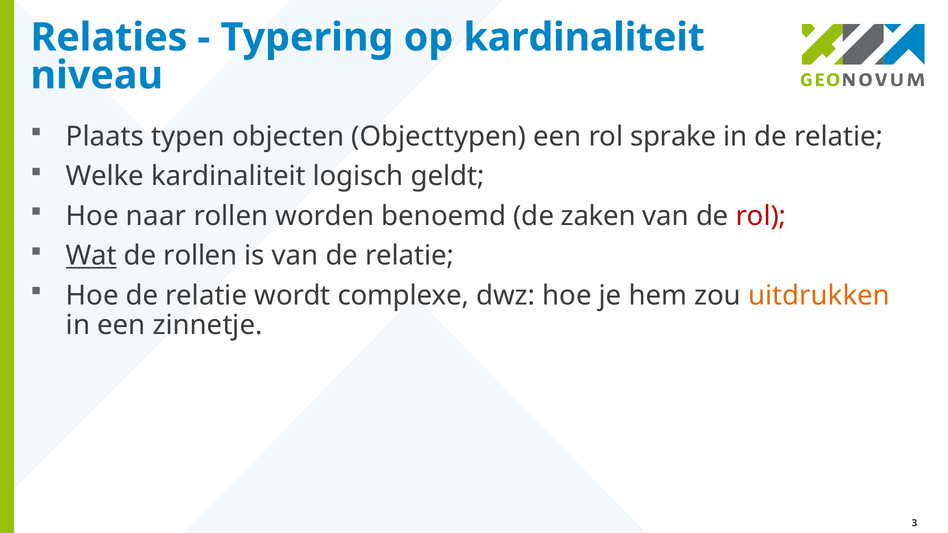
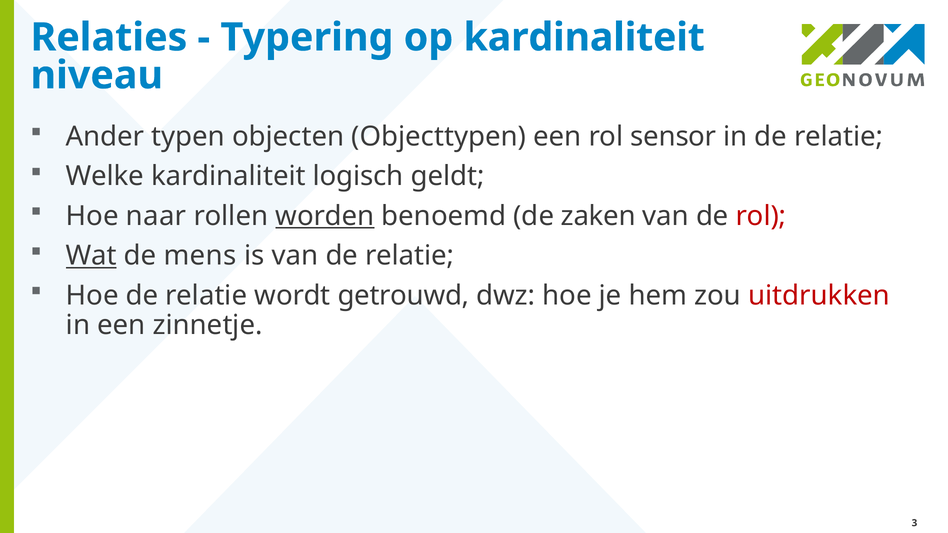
Plaats: Plaats -> Ander
sprake: sprake -> sensor
worden underline: none -> present
de rollen: rollen -> mens
complexe: complexe -> getrouwd
uitdrukken colour: orange -> red
